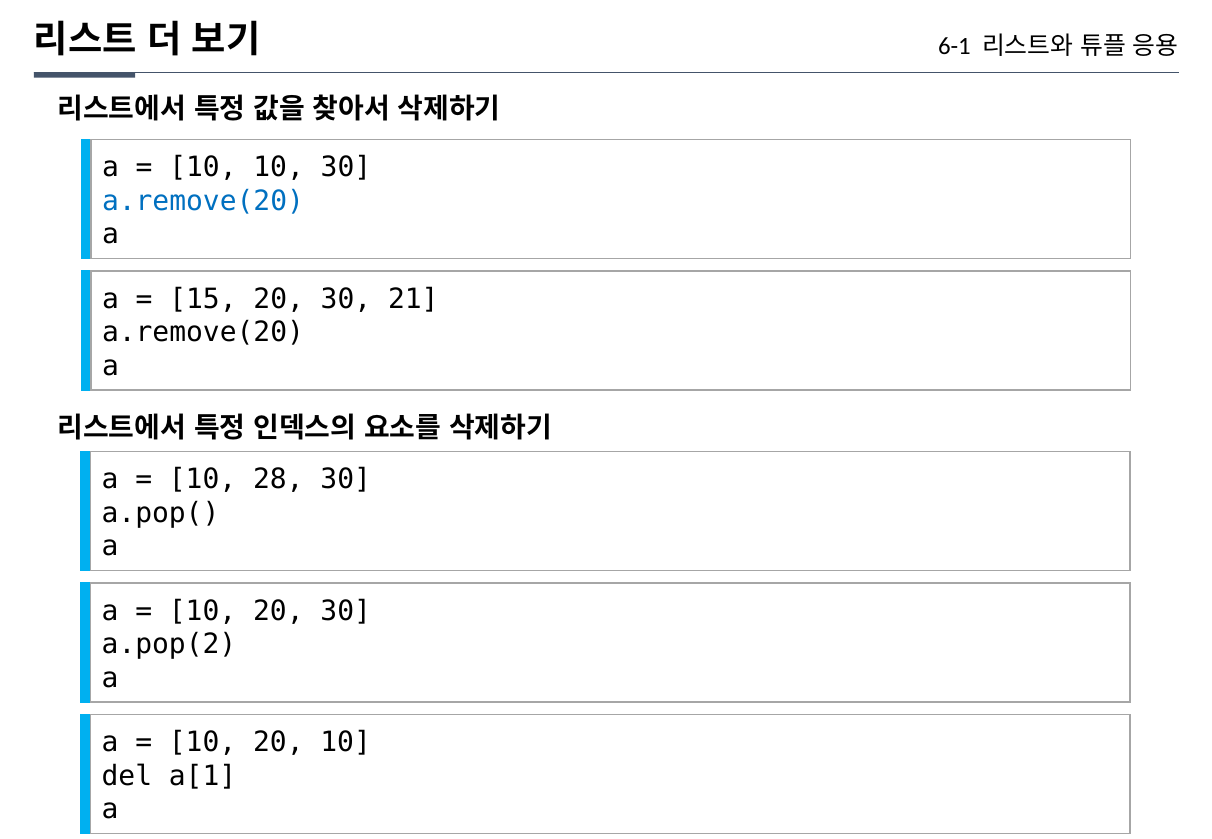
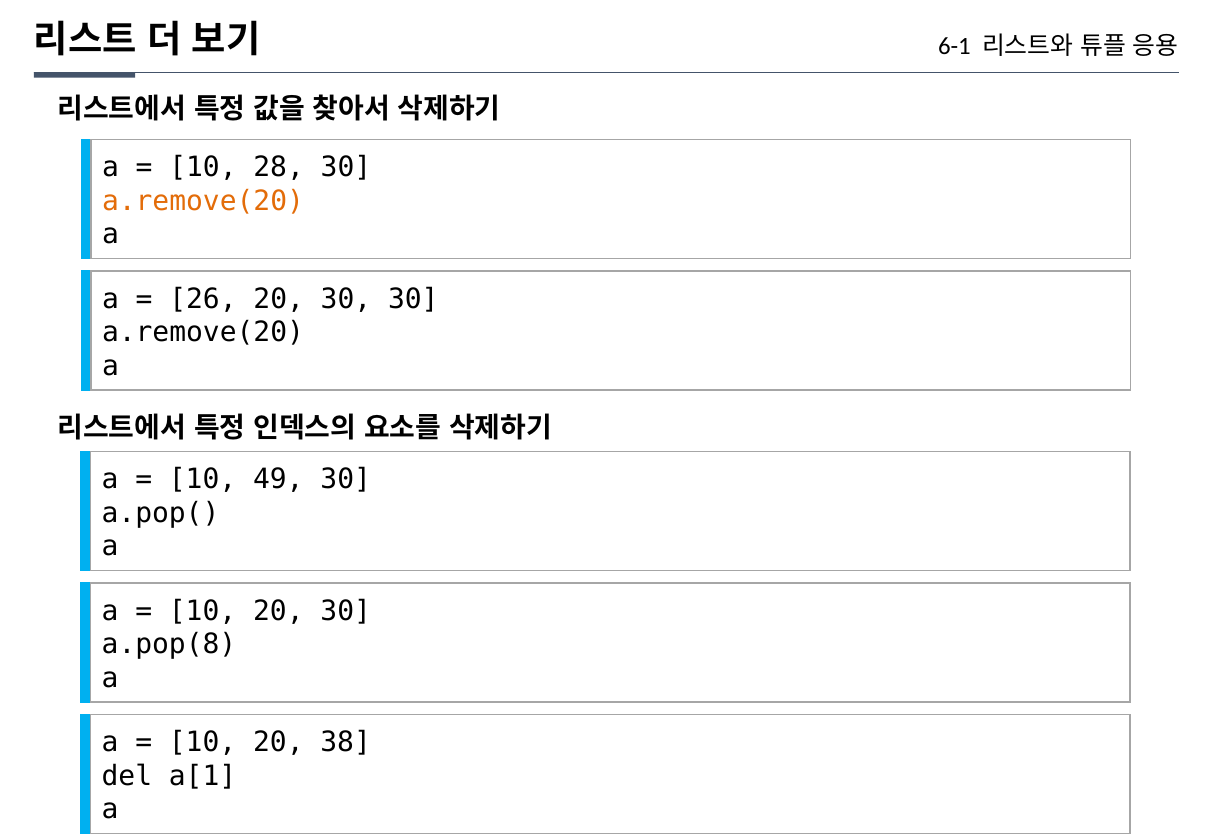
10 10: 10 -> 28
a.remove(20 at (203, 201) colour: blue -> orange
15: 15 -> 26
30 21: 21 -> 30
28: 28 -> 49
a.pop(2: a.pop(2 -> a.pop(8
20 10: 10 -> 38
